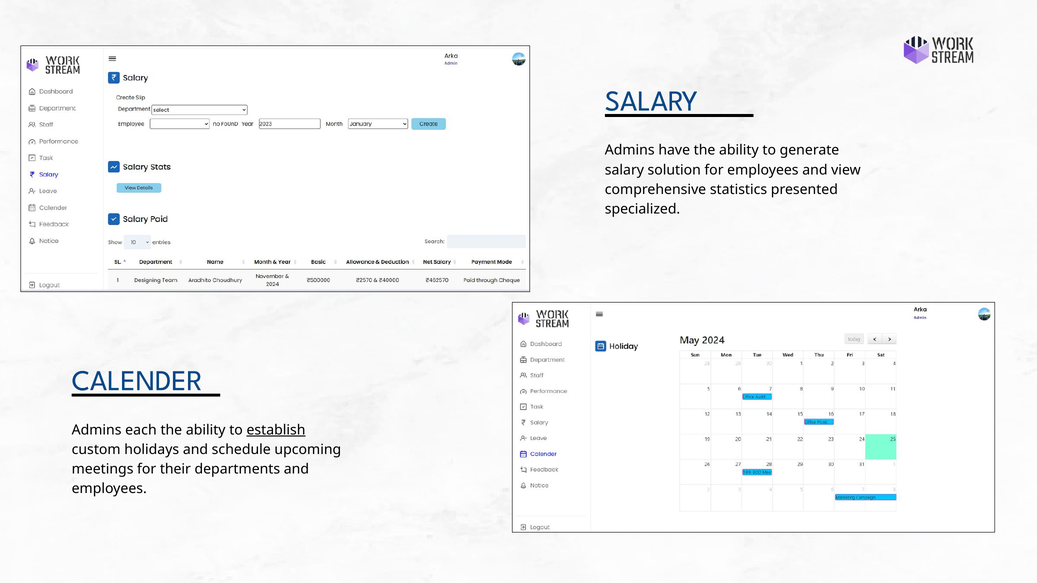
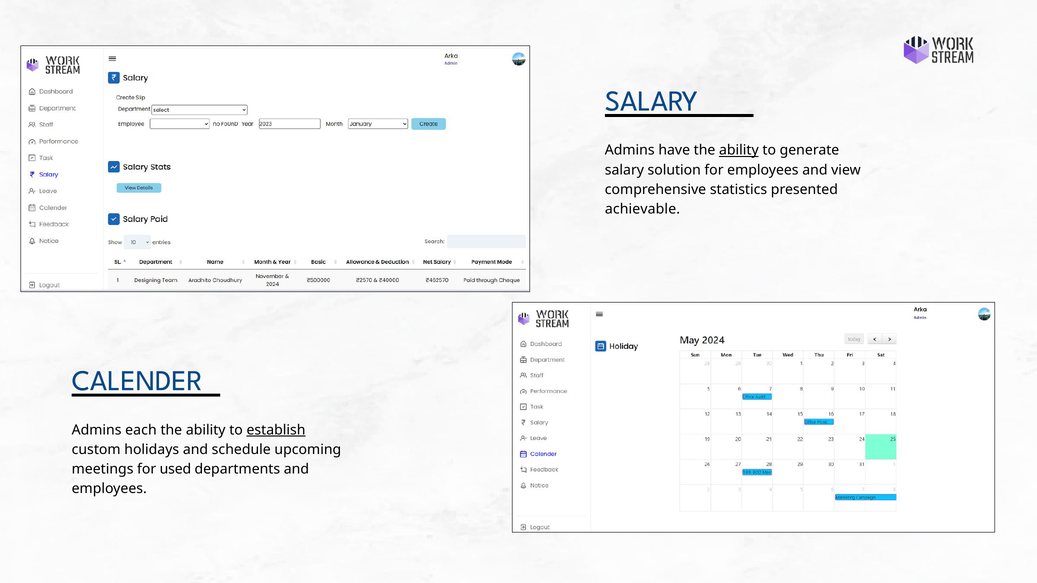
ability at (739, 150) underline: none -> present
specialized: specialized -> achievable
their: their -> used
